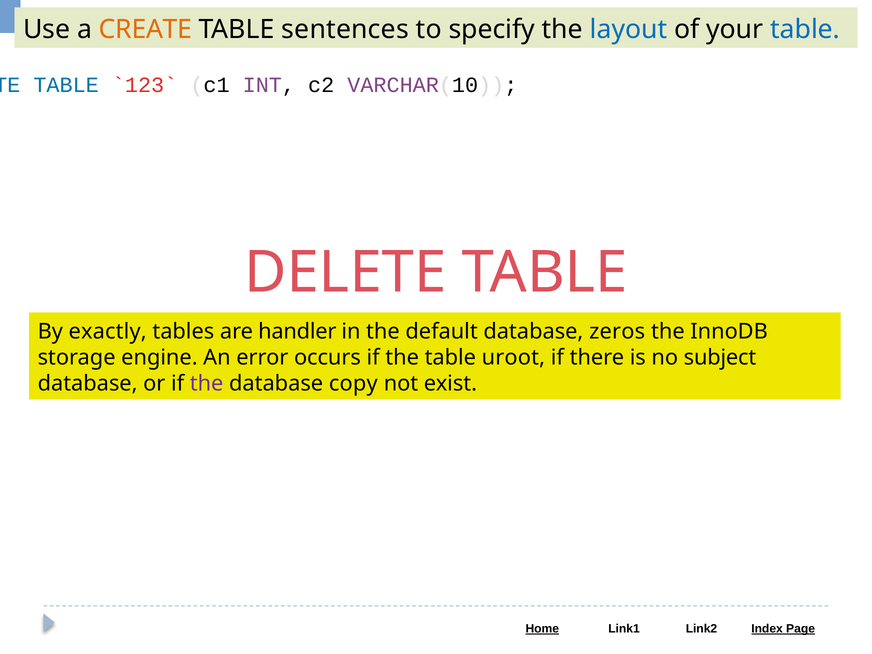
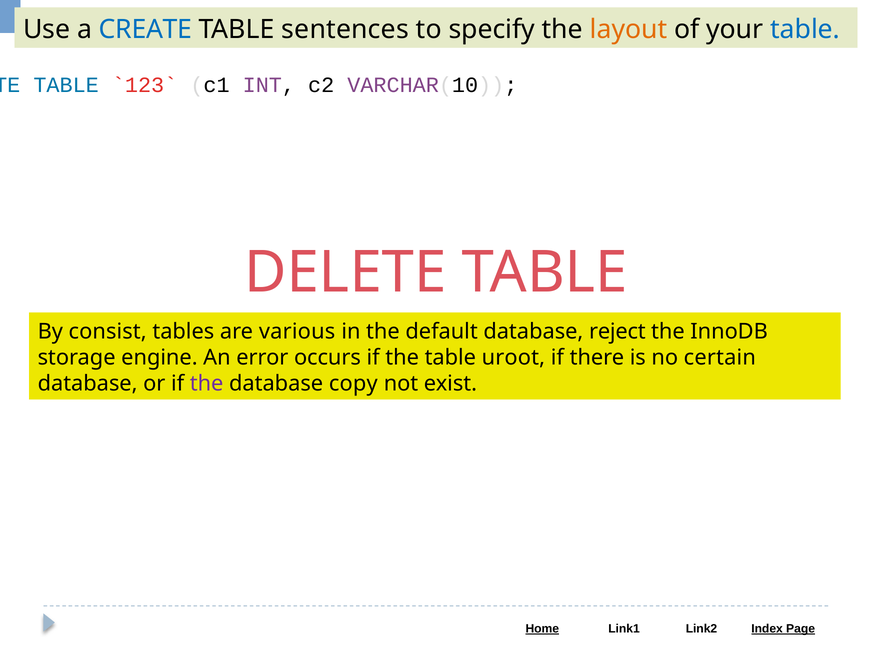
CREATE at (145, 29) colour: orange -> blue
layout colour: blue -> orange
exactly: exactly -> consist
handler: handler -> various
zeros: zeros -> reject
subject: subject -> certain
